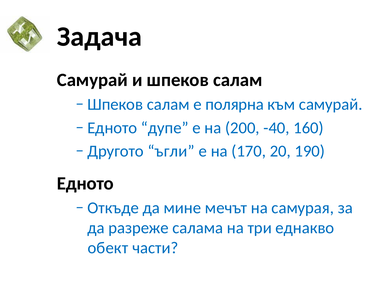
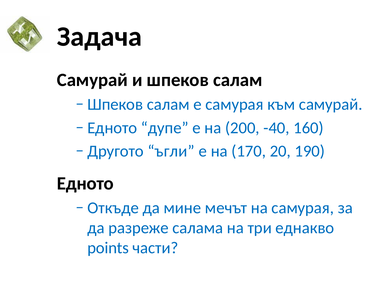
е полярна: полярна -> самурая
обект: обект -> points
